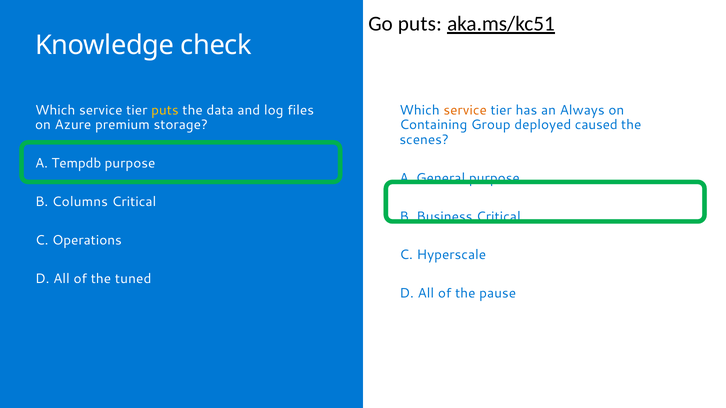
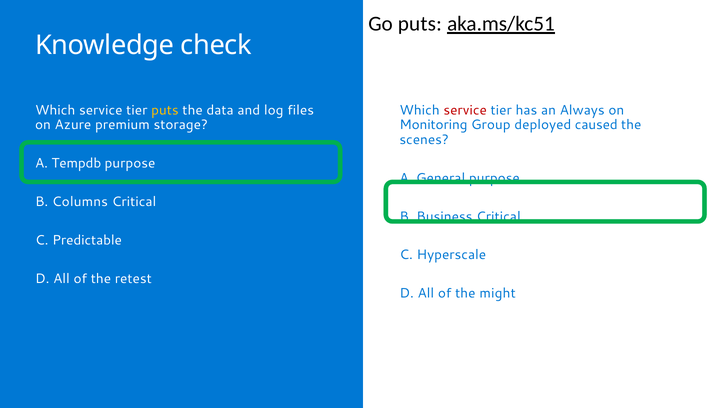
service at (465, 110) colour: orange -> red
Containing: Containing -> Monitoring
Operations: Operations -> Predictable
tuned: tuned -> retest
pause: pause -> might
